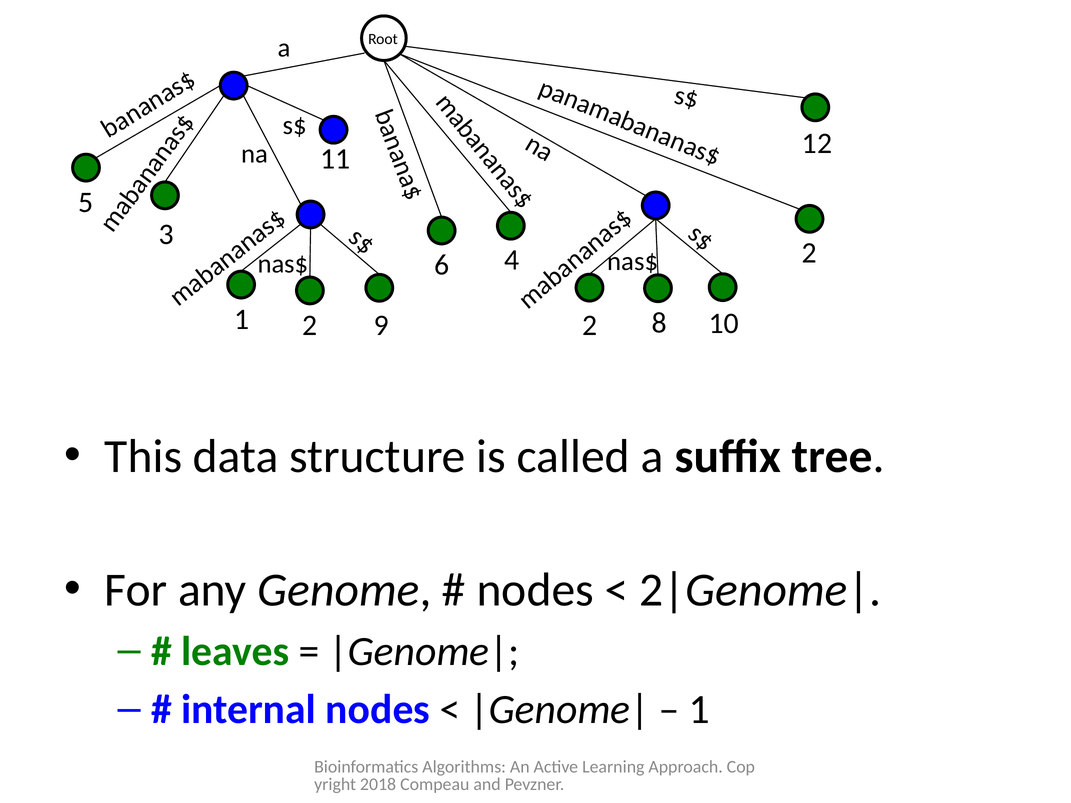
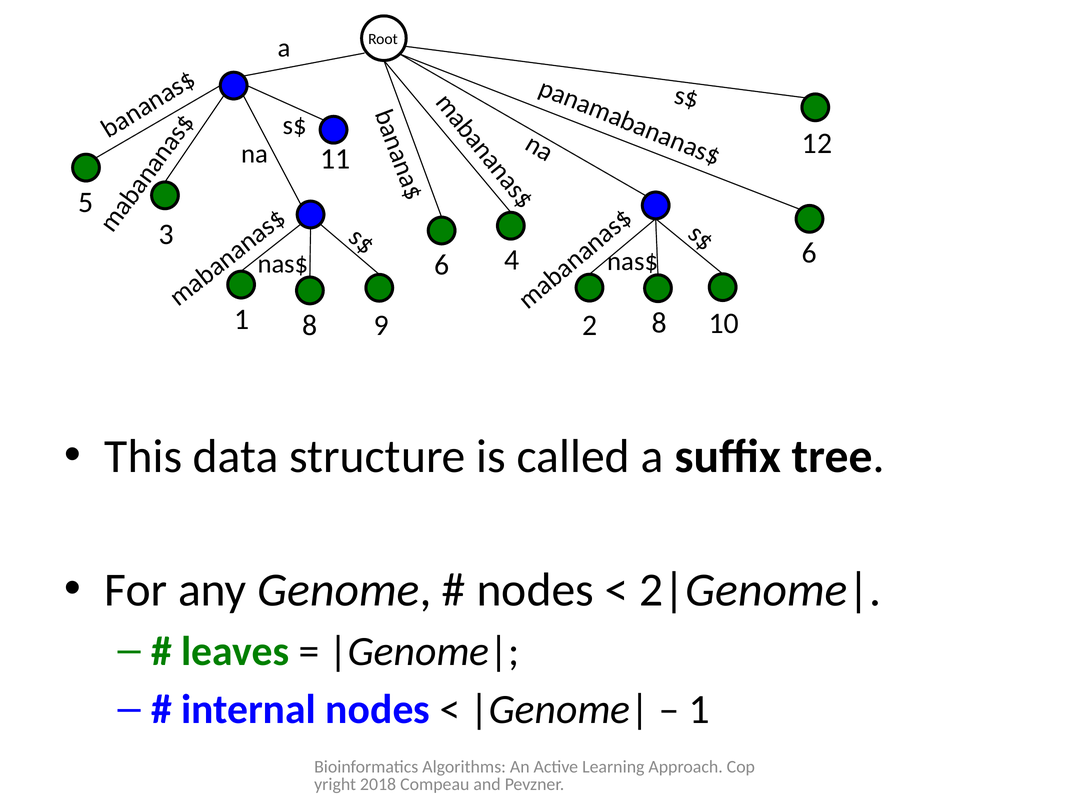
4 2: 2 -> 6
1 2: 2 -> 8
